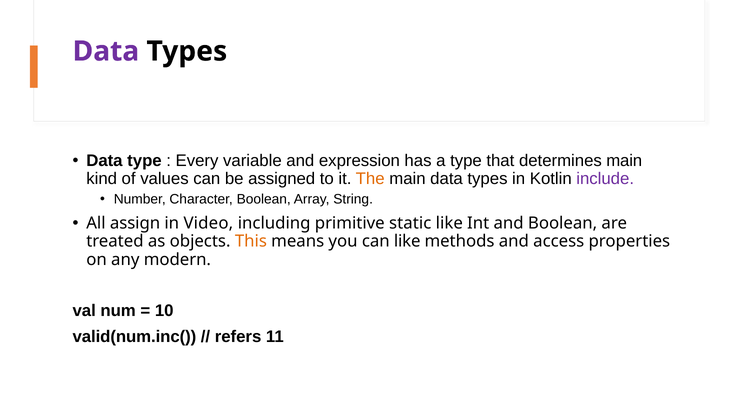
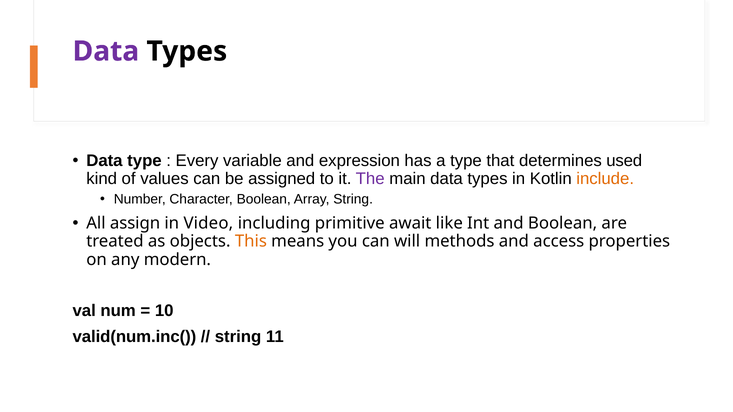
determines main: main -> used
The colour: orange -> purple
include colour: purple -> orange
static: static -> await
can like: like -> will
refers at (238, 337): refers -> string
